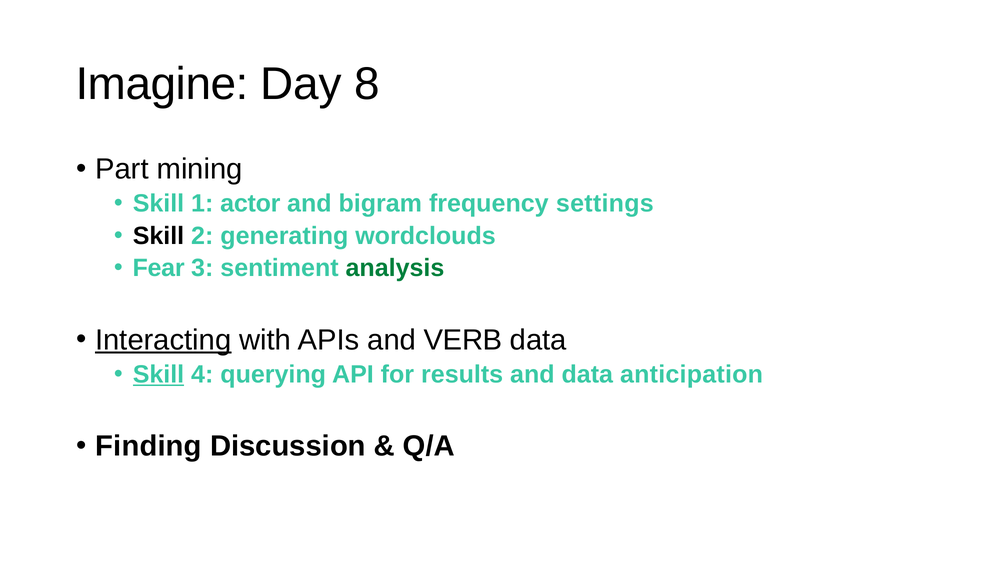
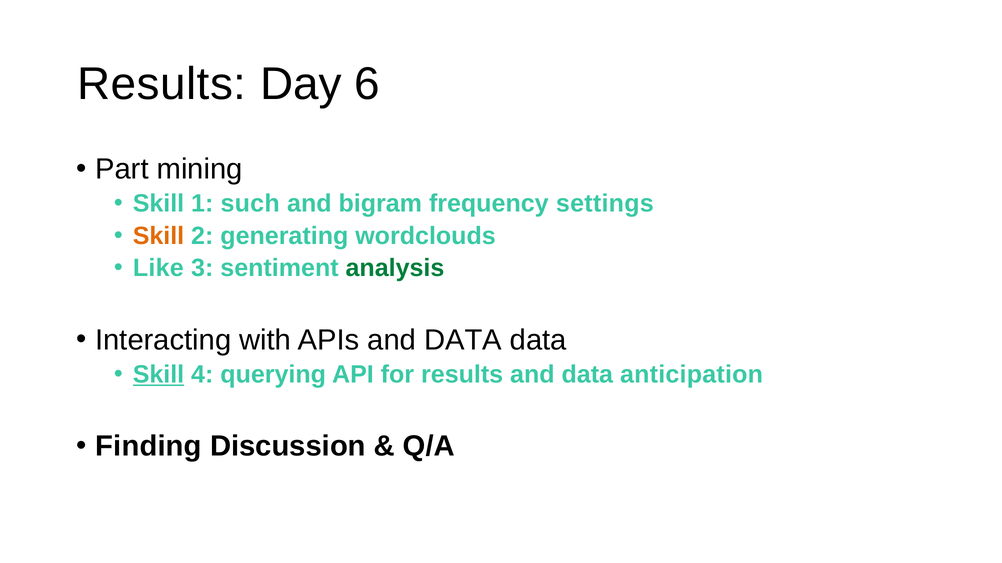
Imagine at (162, 84): Imagine -> Results
8: 8 -> 6
actor: actor -> such
Skill at (158, 236) colour: black -> orange
Fear: Fear -> Like
Interacting underline: present -> none
APIs and VERB: VERB -> DATA
